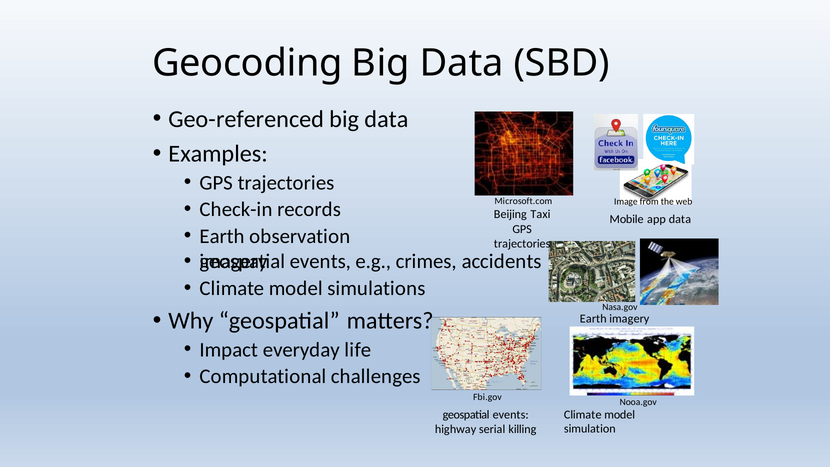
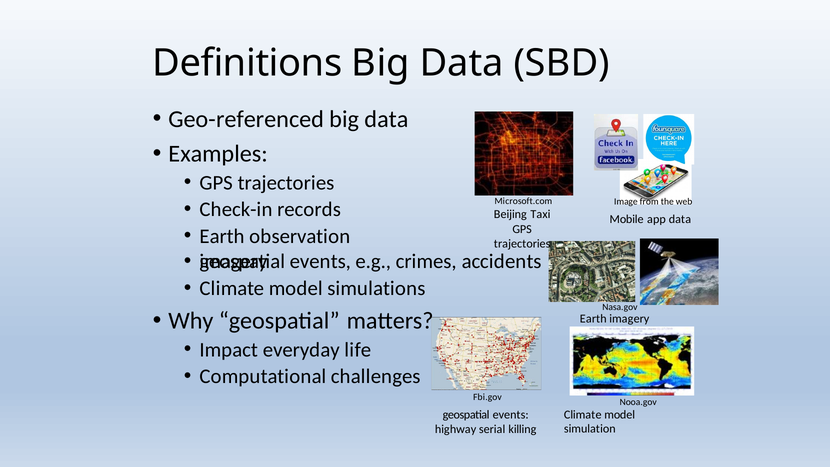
Geocoding: Geocoding -> Definitions
